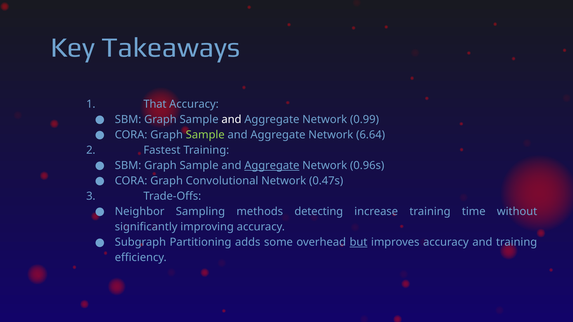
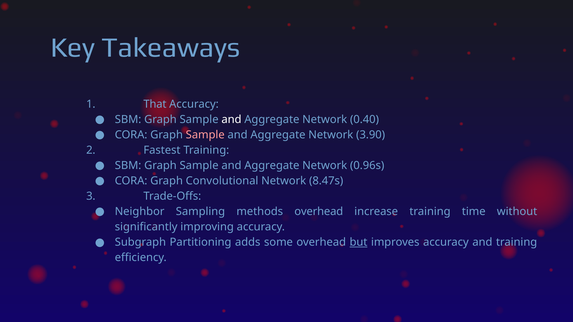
0.99: 0.99 -> 0.40
Sample at (205, 135) colour: light green -> pink
6.64: 6.64 -> 3.90
Aggregate at (272, 166) underline: present -> none
0.47s: 0.47s -> 8.47s
methods detecting: detecting -> overhead
